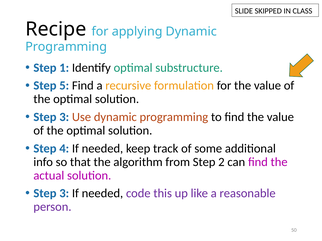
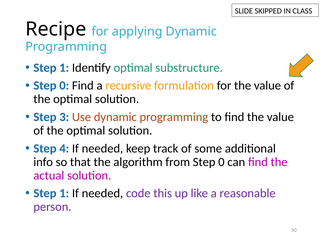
5 at (64, 86): 5 -> 0
from Step 2: 2 -> 0
3 at (64, 194): 3 -> 1
